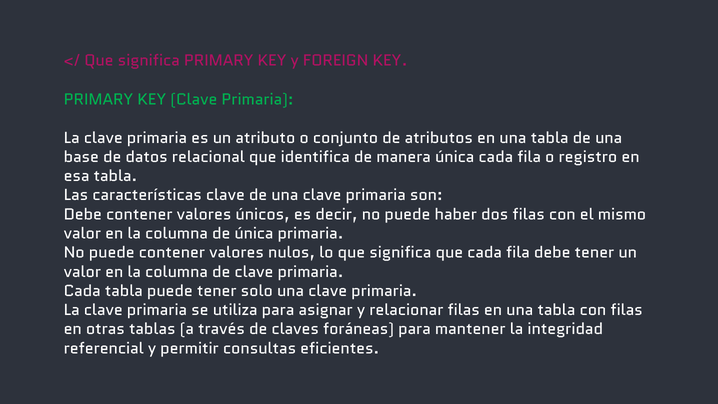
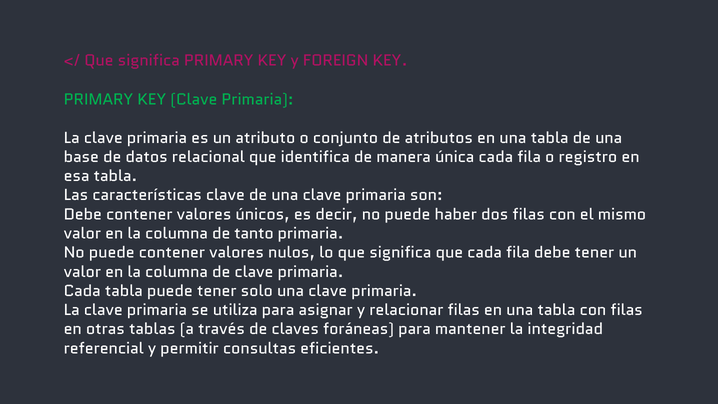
de única: única -> tanto
